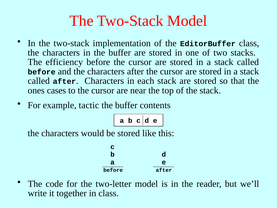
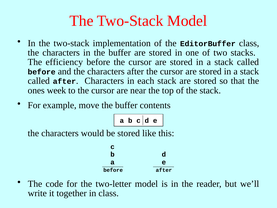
cases: cases -> week
tactic: tactic -> move
